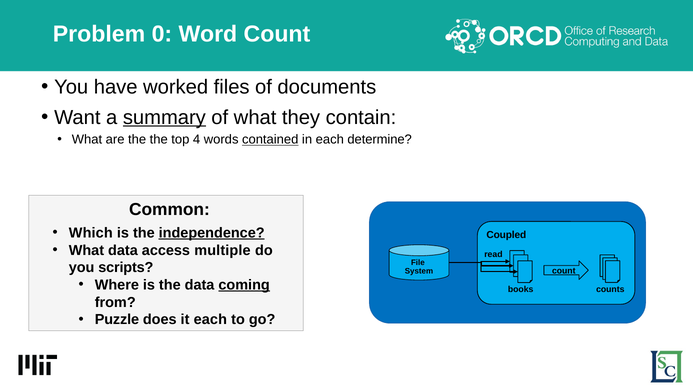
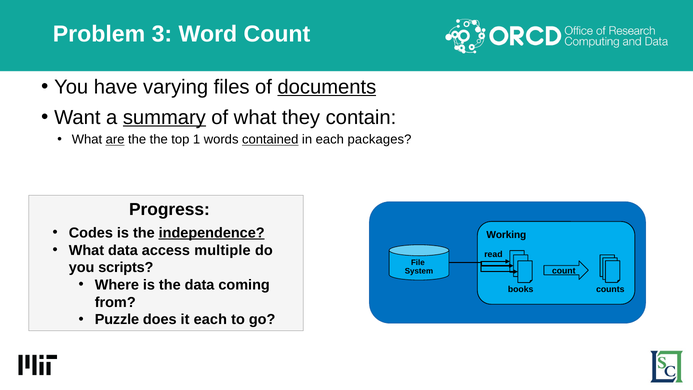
0: 0 -> 3
worked: worked -> varying
documents underline: none -> present
are underline: none -> present
4: 4 -> 1
determine: determine -> packages
Common: Common -> Progress
Which: Which -> Codes
Coupled: Coupled -> Working
coming underline: present -> none
